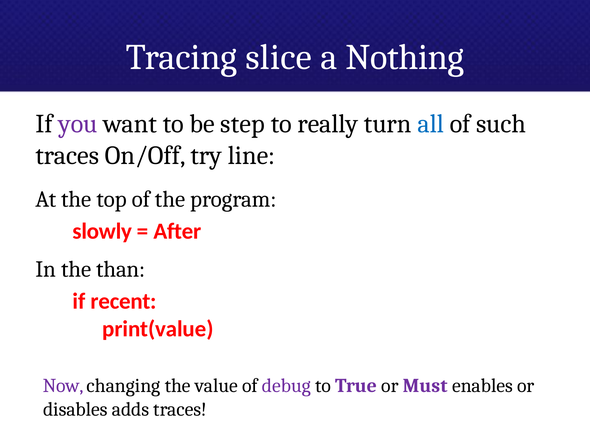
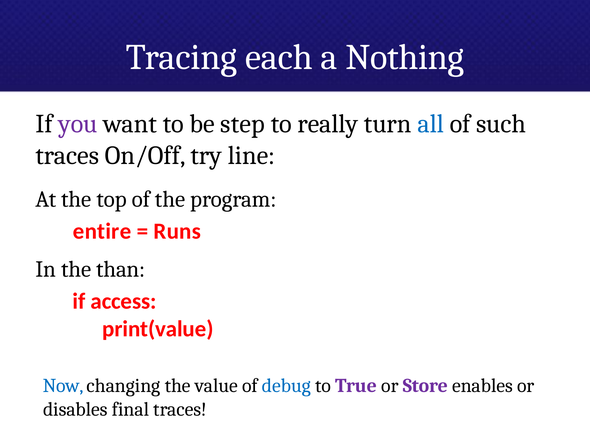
slice: slice -> each
slowly: slowly -> entire
After: After -> Runs
recent: recent -> access
Now colour: purple -> blue
debug colour: purple -> blue
Must: Must -> Store
adds: adds -> final
